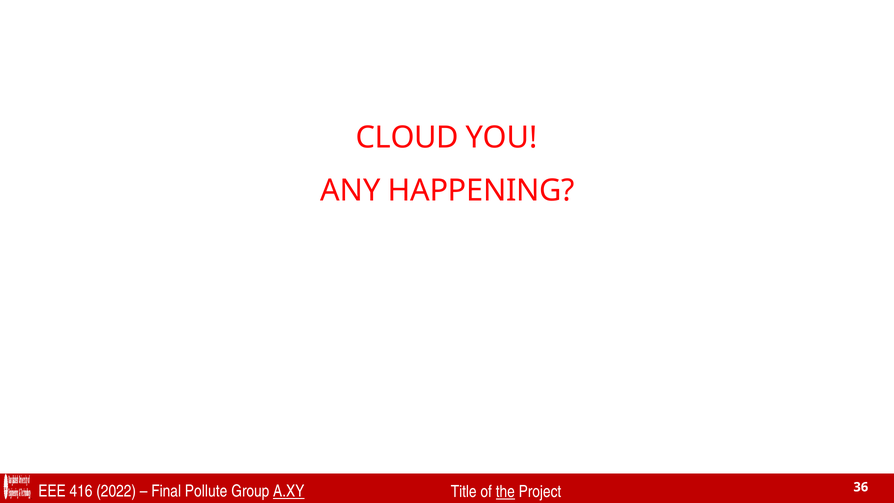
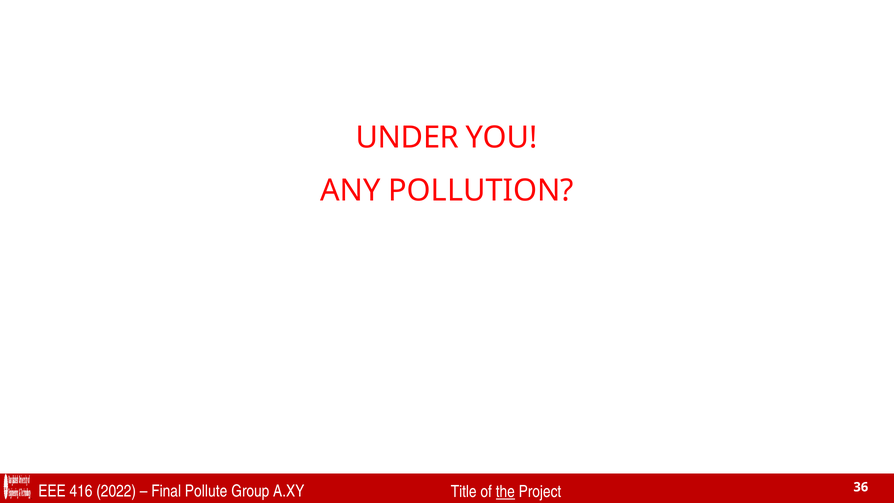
CLOUD: CLOUD -> UNDER
HAPPENING: HAPPENING -> POLLUTION
A.XY underline: present -> none
